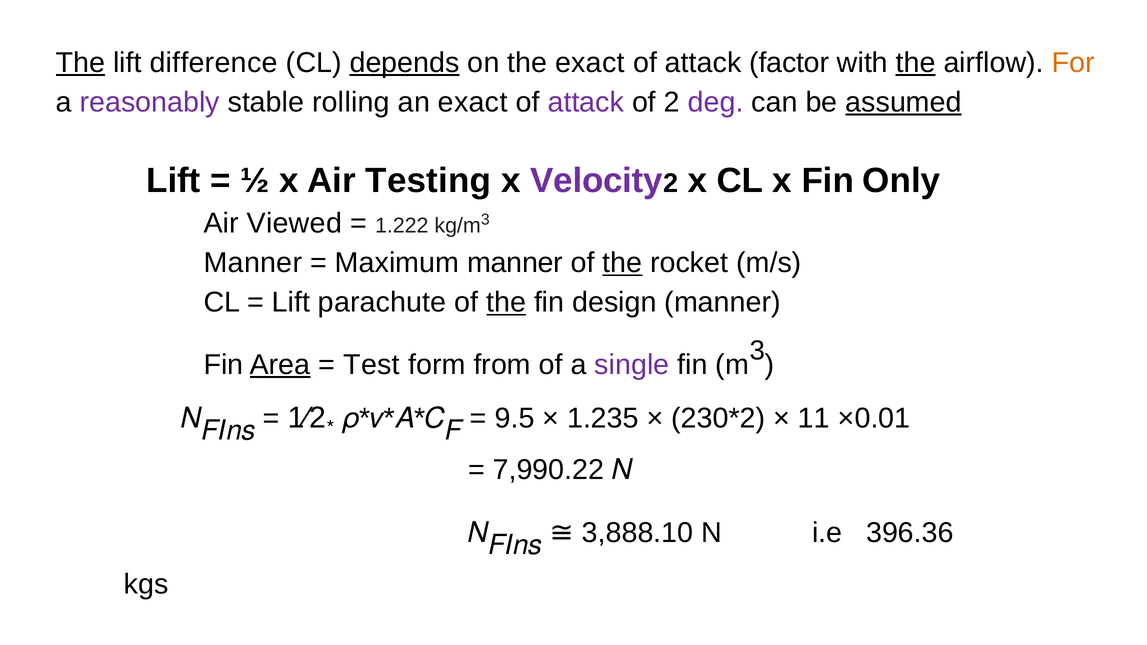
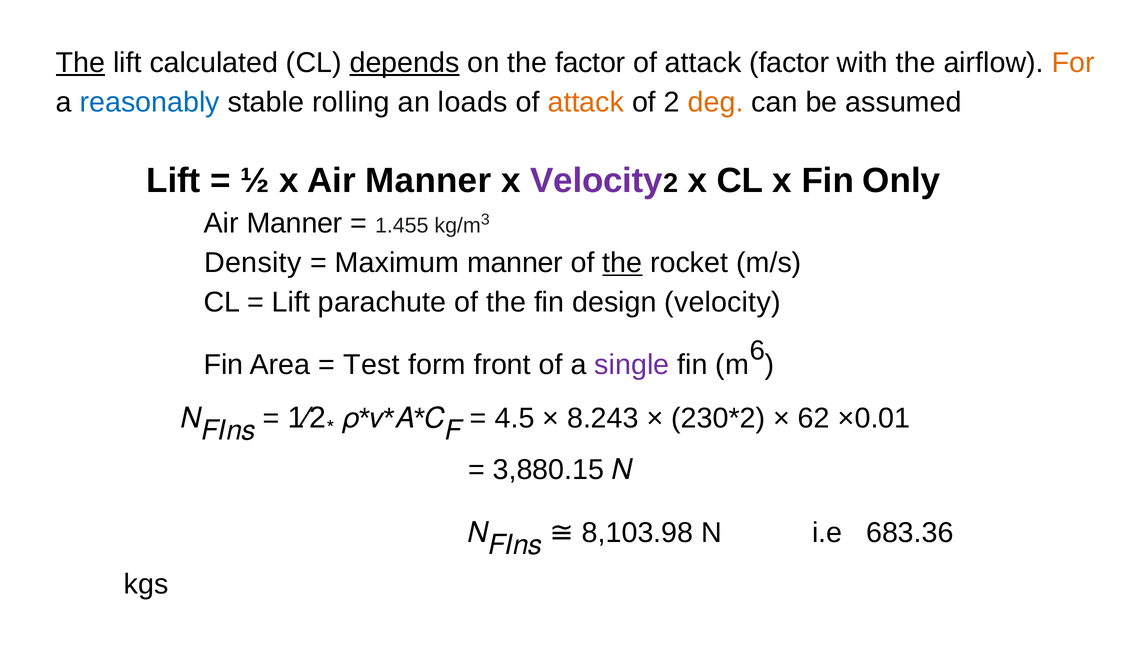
difference: difference -> calculated
the exact: exact -> factor
the at (916, 63) underline: present -> none
reasonably colour: purple -> blue
an exact: exact -> loads
attack at (586, 102) colour: purple -> orange
deg colour: purple -> orange
assumed underline: present -> none
x Air Testing: Testing -> Manner
Viewed at (294, 224): Viewed -> Manner
1.222: 1.222 -> 1.455
Manner at (253, 263): Manner -> Density
the at (506, 303) underline: present -> none
design manner: manner -> velocity
Area underline: present -> none
from: from -> front
3 at (757, 351): 3 -> 6
9.5: 9.5 -> 4.5
1.235: 1.235 -> 8.243
11: 11 -> 62
7,990.22: 7,990.22 -> 3,880.15
3,888.10: 3,888.10 -> 8,103.98
396.36: 396.36 -> 683.36
